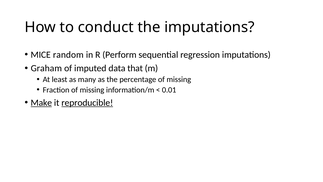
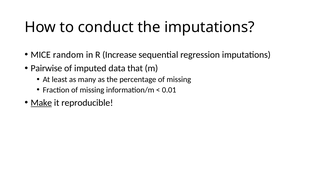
Perform: Perform -> Increase
Graham: Graham -> Pairwise
reproducible underline: present -> none
